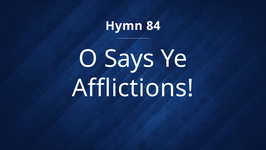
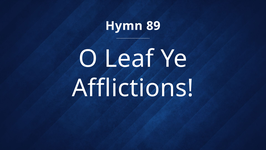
84: 84 -> 89
Says: Says -> Leaf
